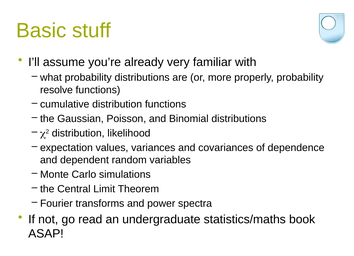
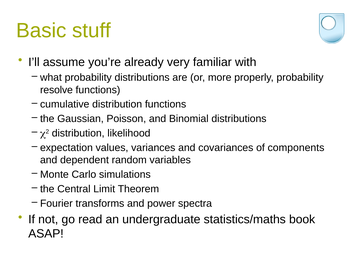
dependence: dependence -> components
